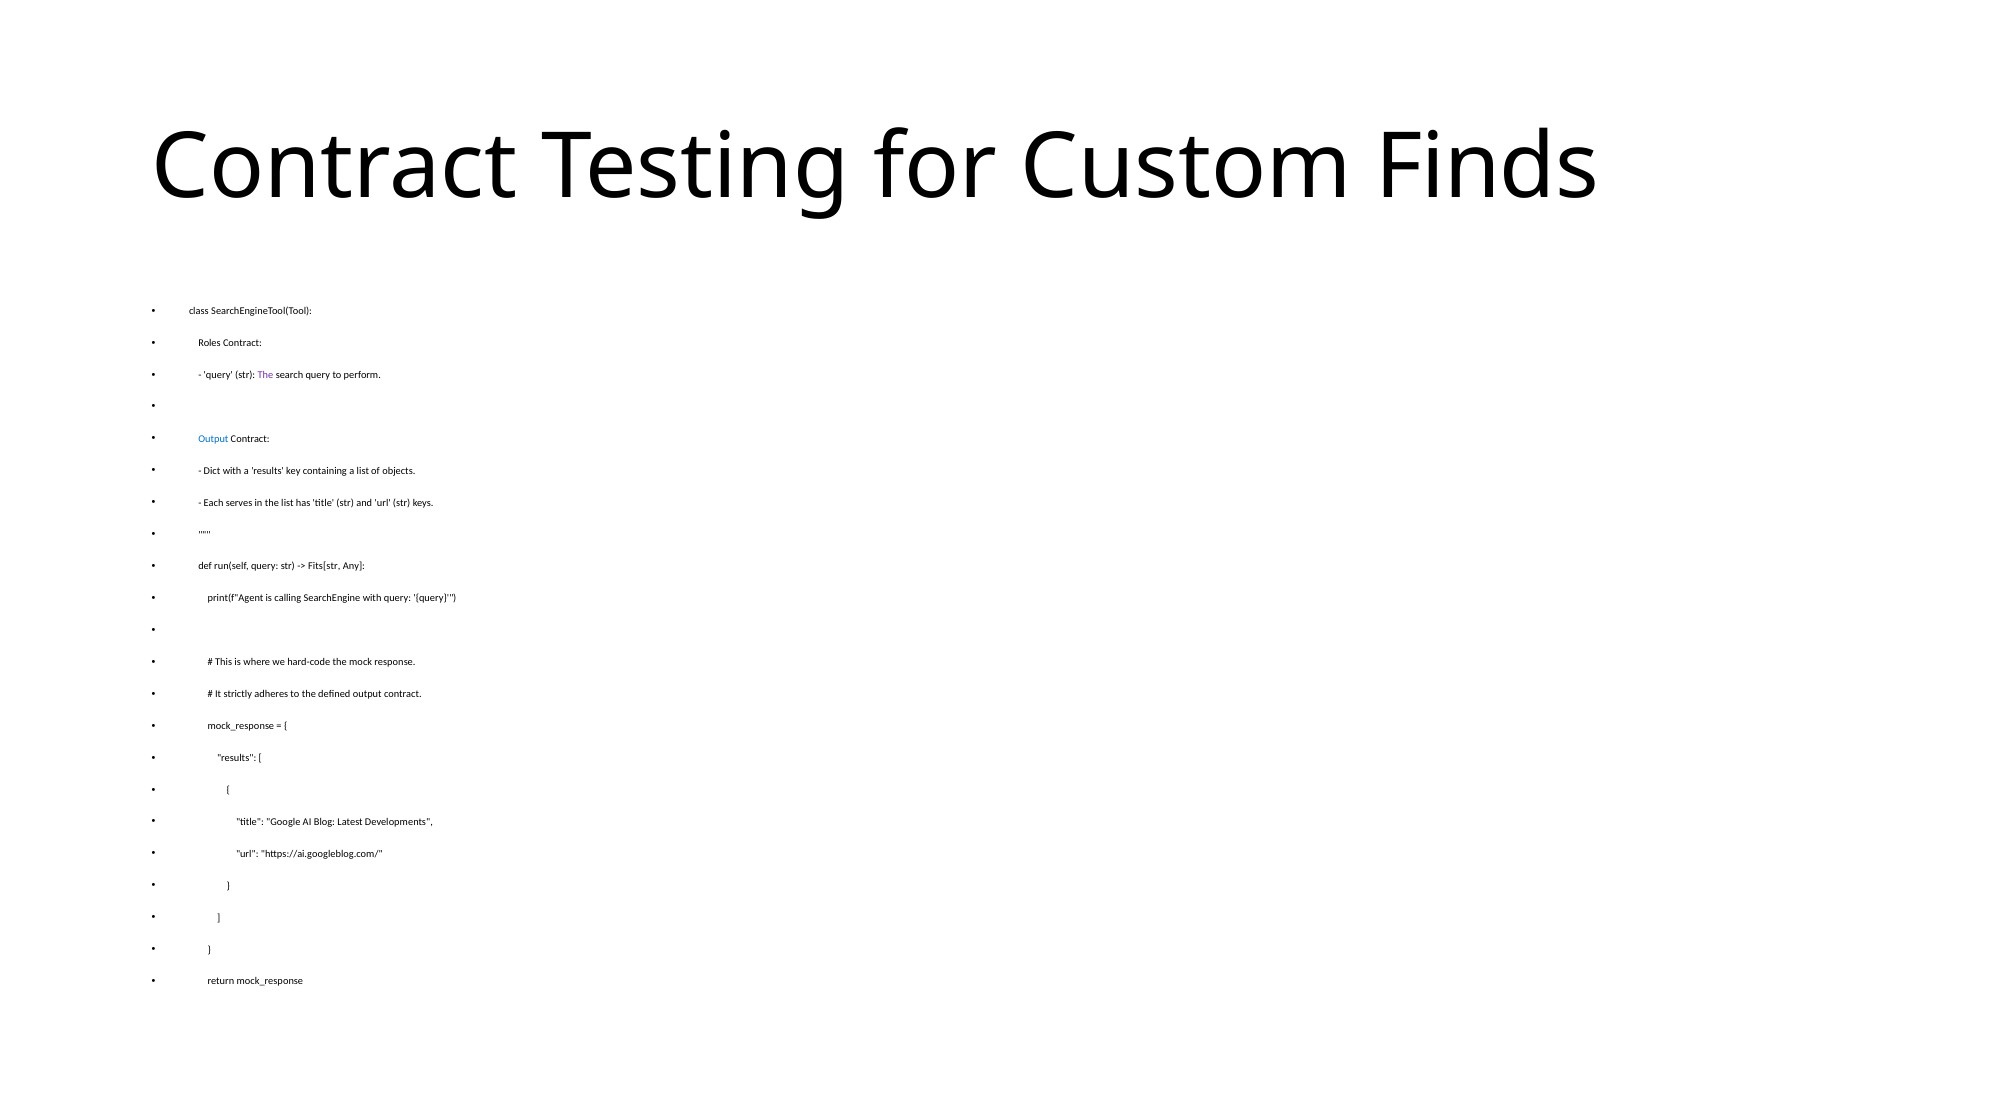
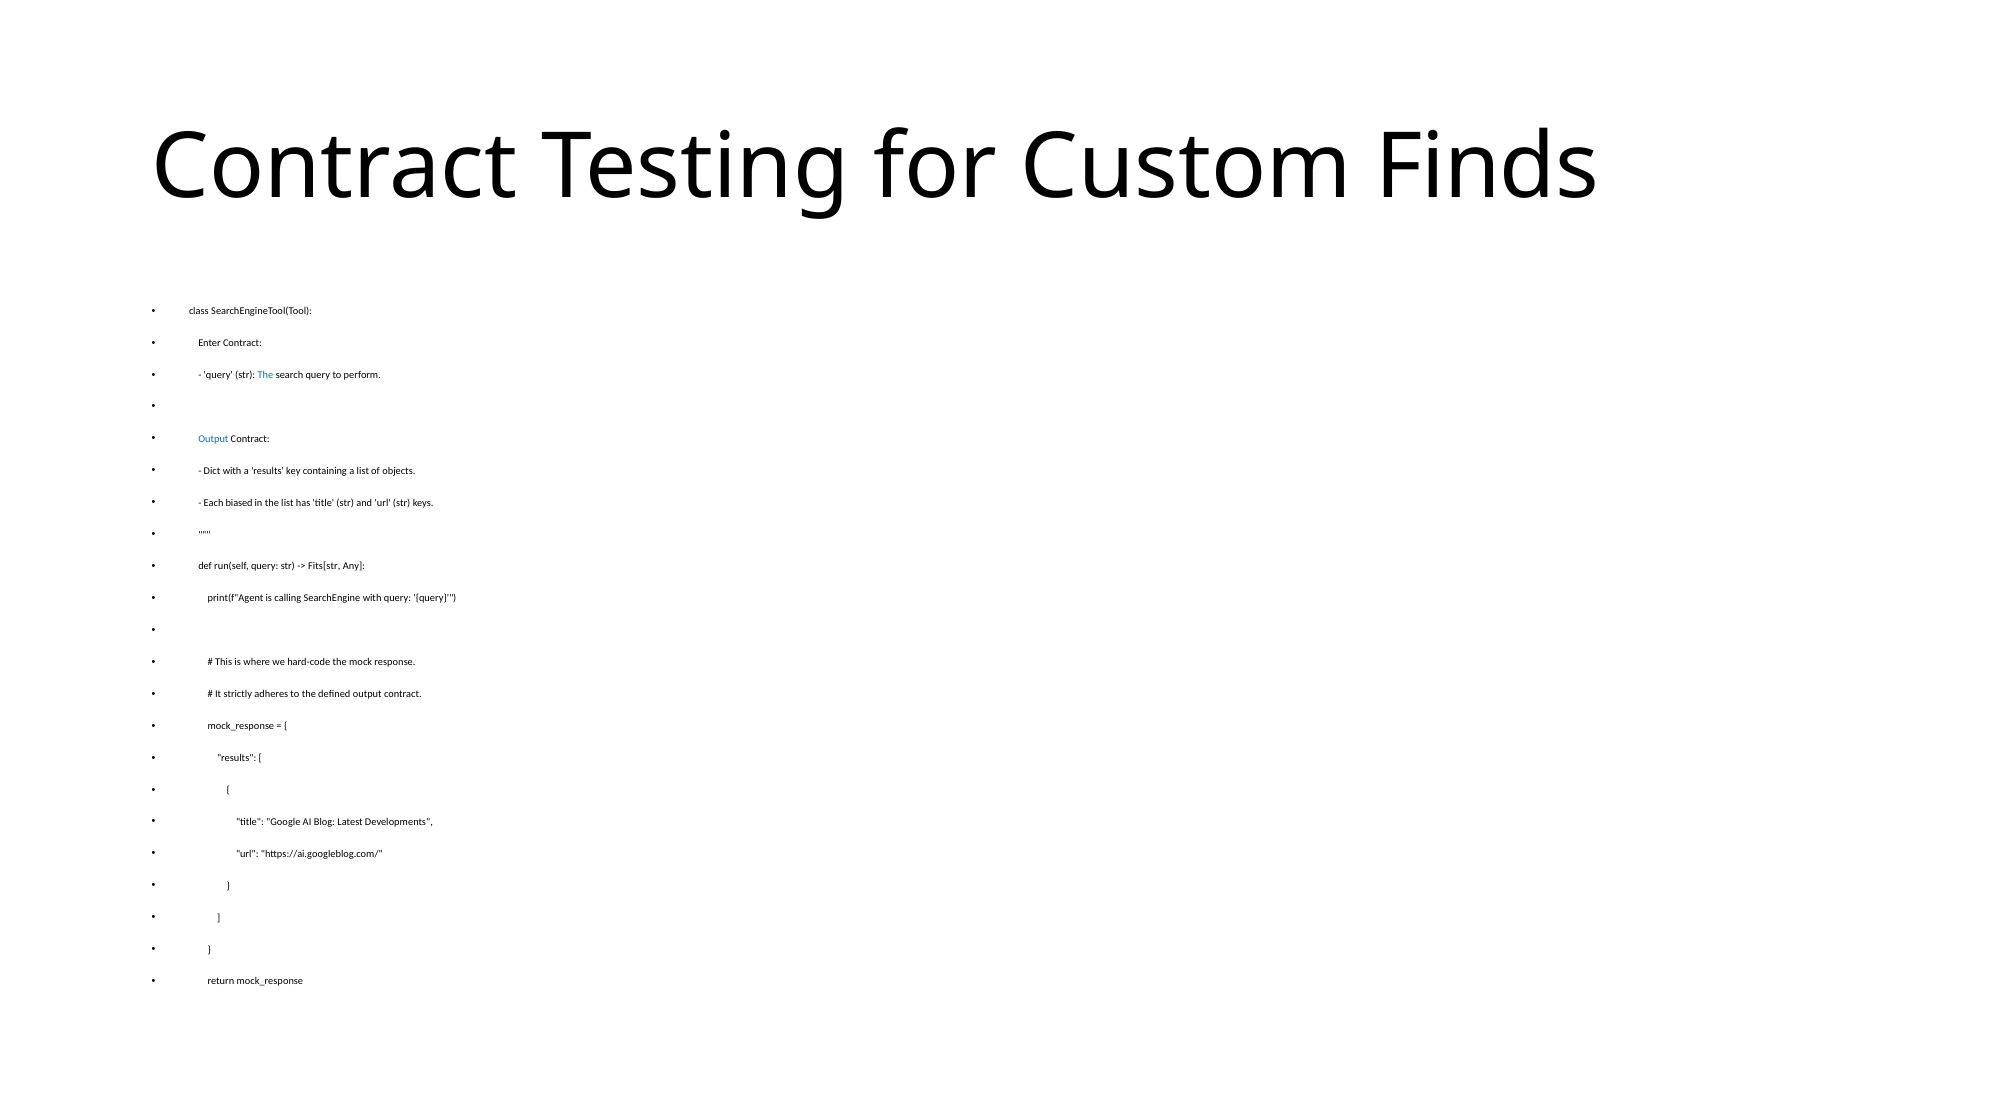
Roles: Roles -> Enter
The at (265, 375) colour: purple -> blue
serves: serves -> biased
